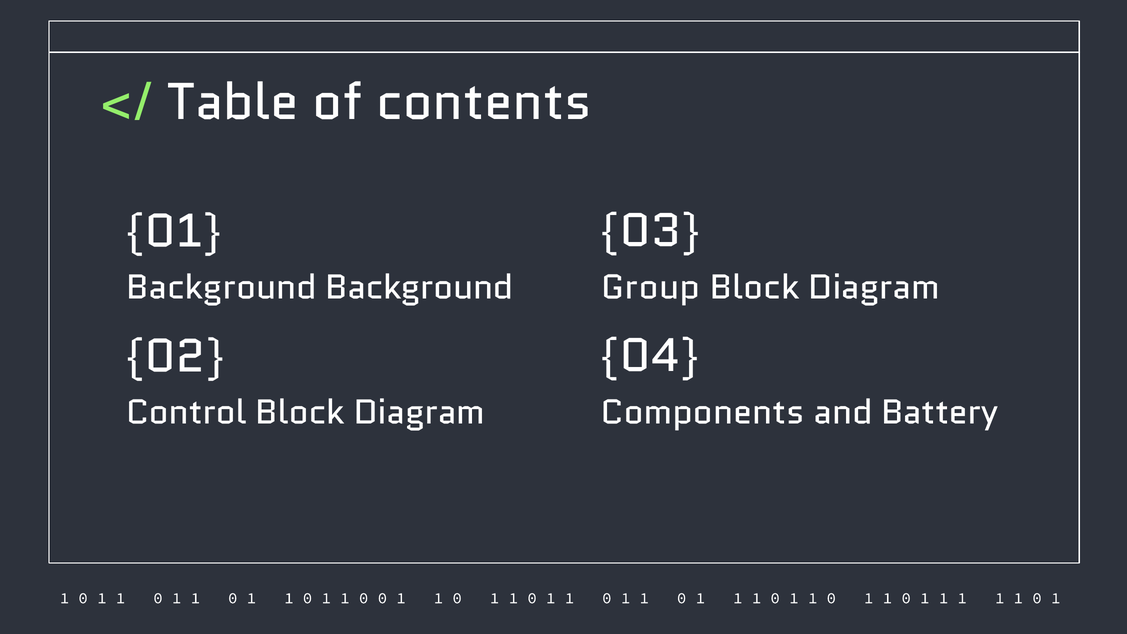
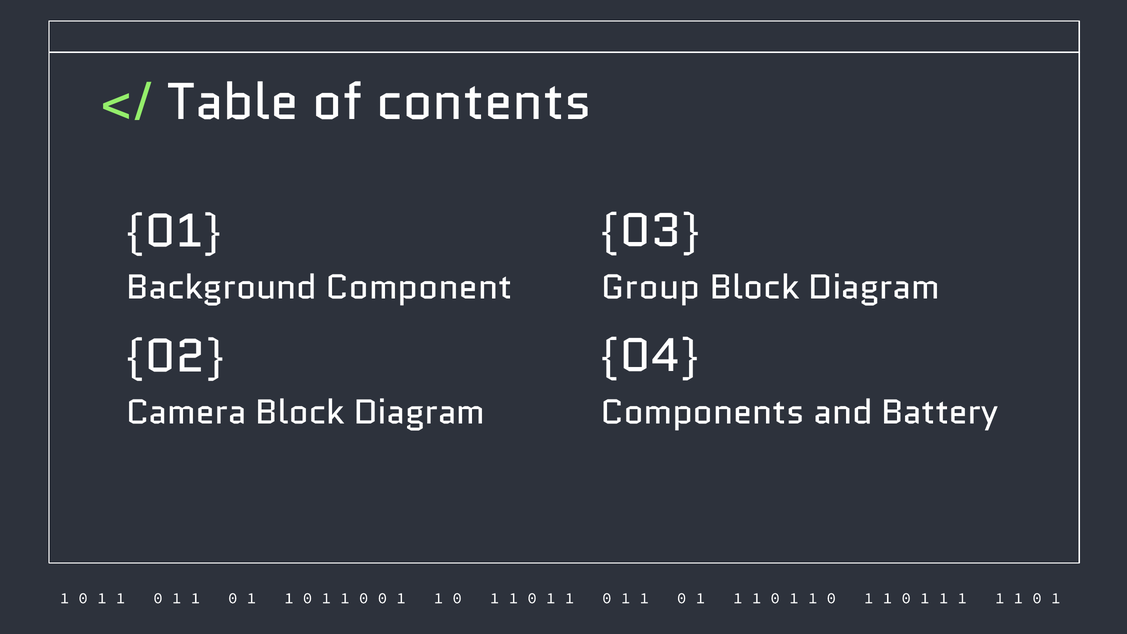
Background Background: Background -> Component
Control: Control -> Camera
